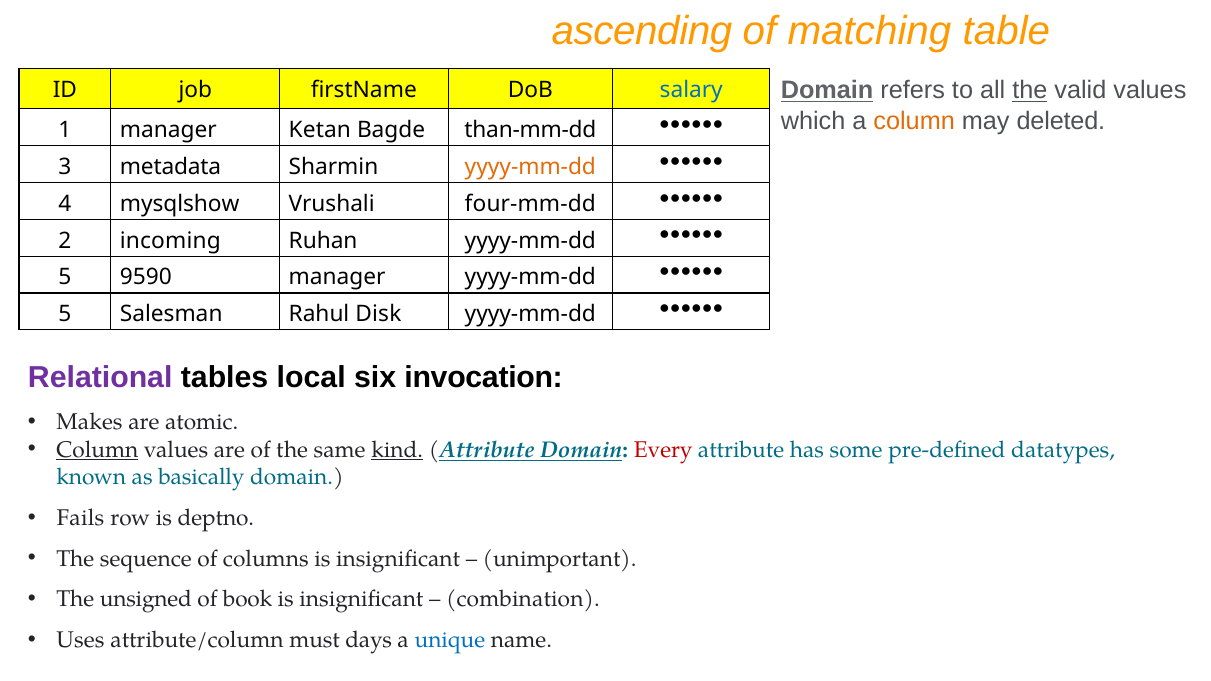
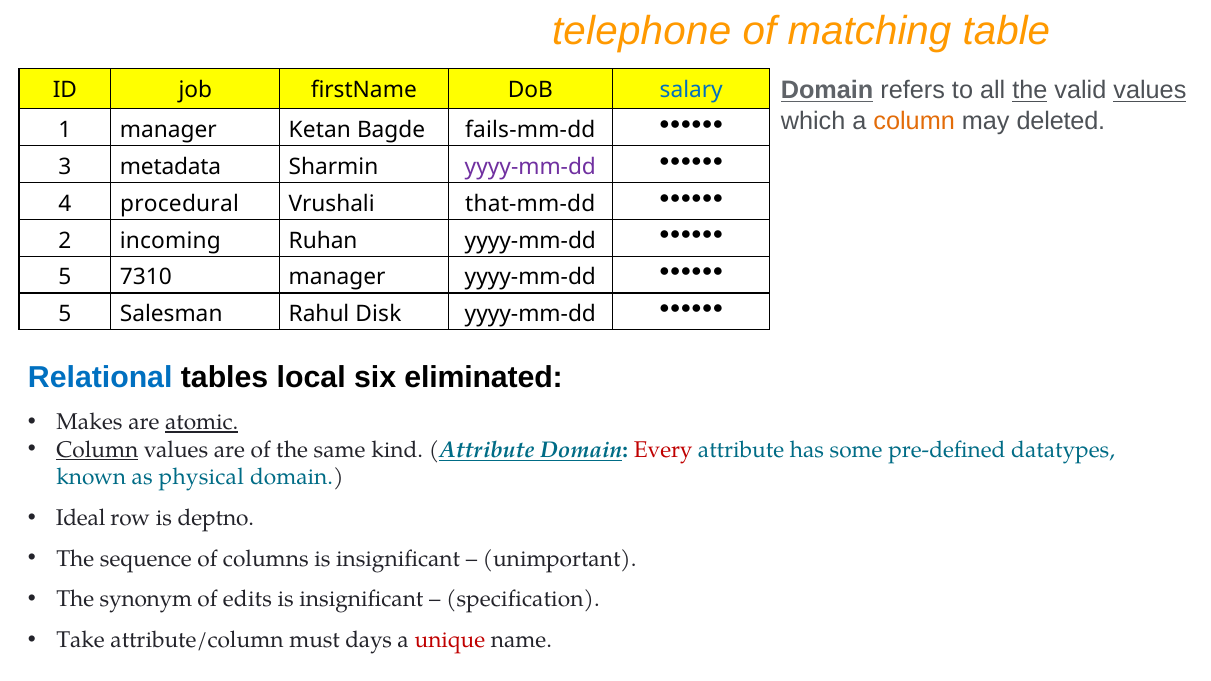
ascending: ascending -> telephone
values at (1150, 91) underline: none -> present
than-mm-dd: than-mm-dd -> fails-mm-dd
yyyy-mm-dd at (530, 167) colour: orange -> purple
mysqlshow: mysqlshow -> procedural
four-mm-dd: four-mm-dd -> that-mm-dd
9590: 9590 -> 7310
Relational colour: purple -> blue
invocation: invocation -> eliminated
atomic underline: none -> present
kind underline: present -> none
basically: basically -> physical
Fails: Fails -> Ideal
unsigned: unsigned -> synonym
book: book -> edits
combination: combination -> specification
Uses: Uses -> Take
unique colour: blue -> red
